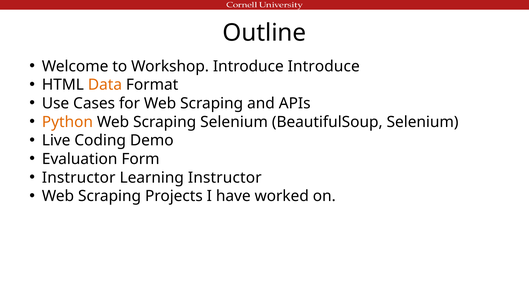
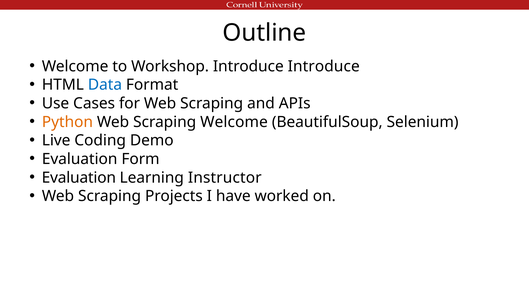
Data colour: orange -> blue
Scraping Selenium: Selenium -> Welcome
Instructor at (79, 177): Instructor -> Evaluation
